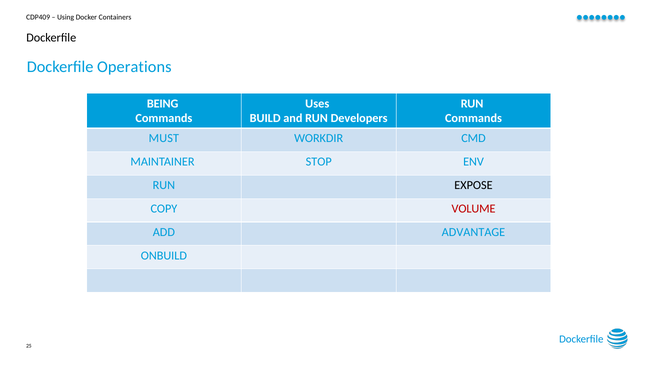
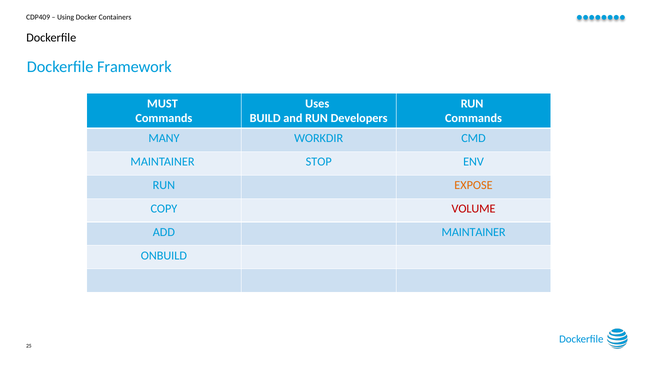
Operations: Operations -> Framework
BEING: BEING -> MUST
MUST: MUST -> MANY
EXPOSE colour: black -> orange
ADD ADVANTAGE: ADVANTAGE -> MAINTAINER
